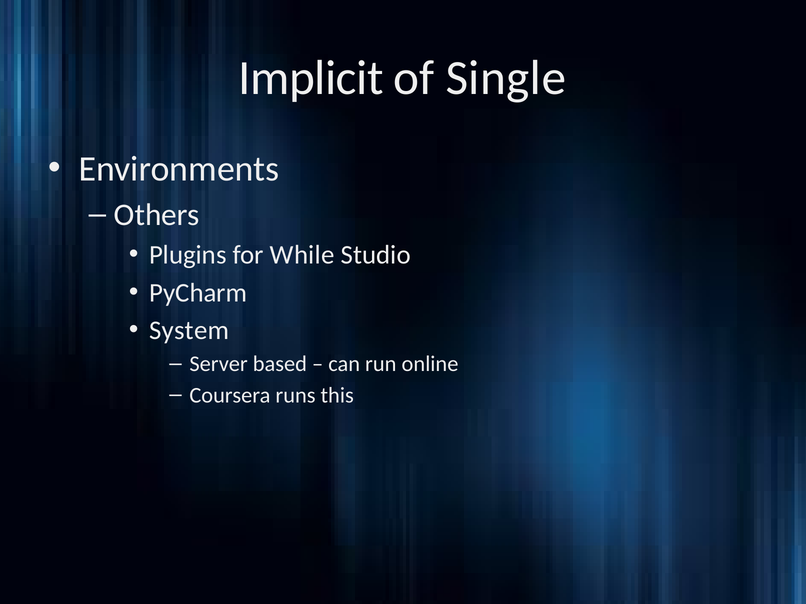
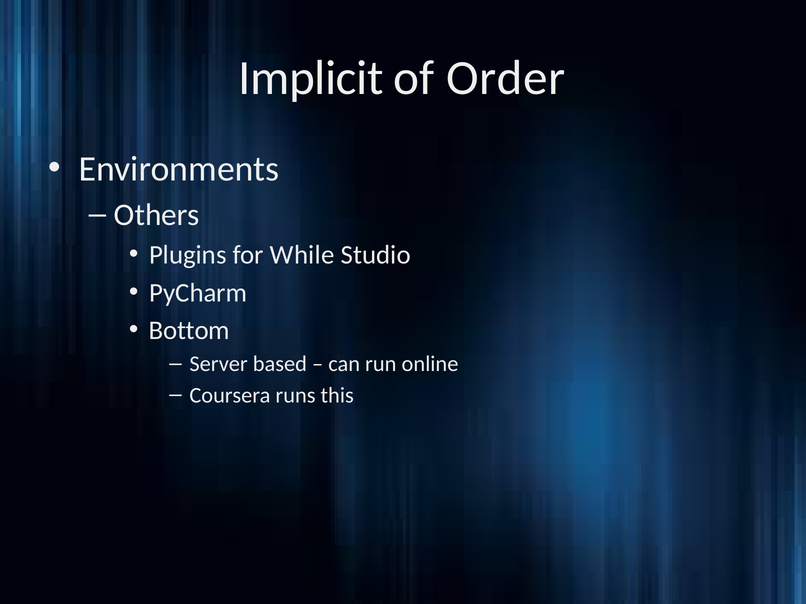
Single: Single -> Order
System: System -> Bottom
